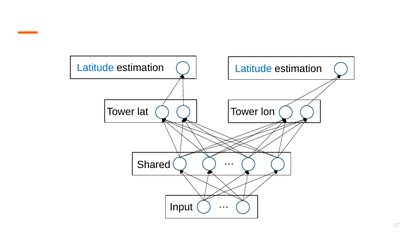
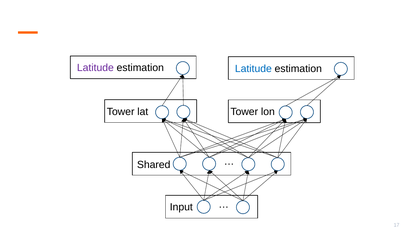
Latitude at (95, 68) colour: blue -> purple
